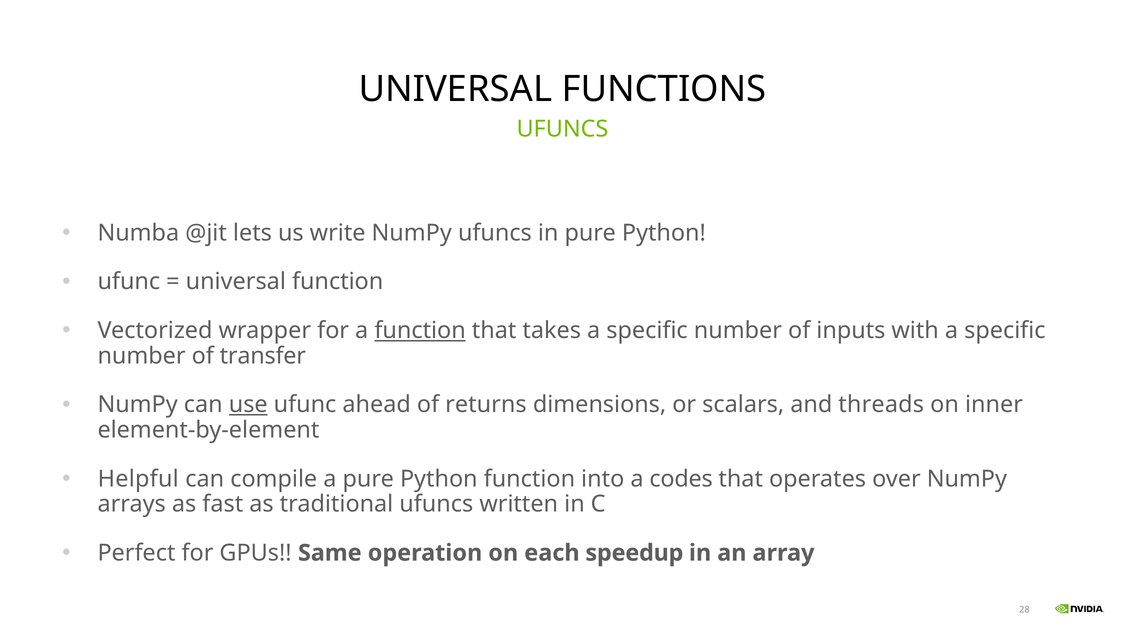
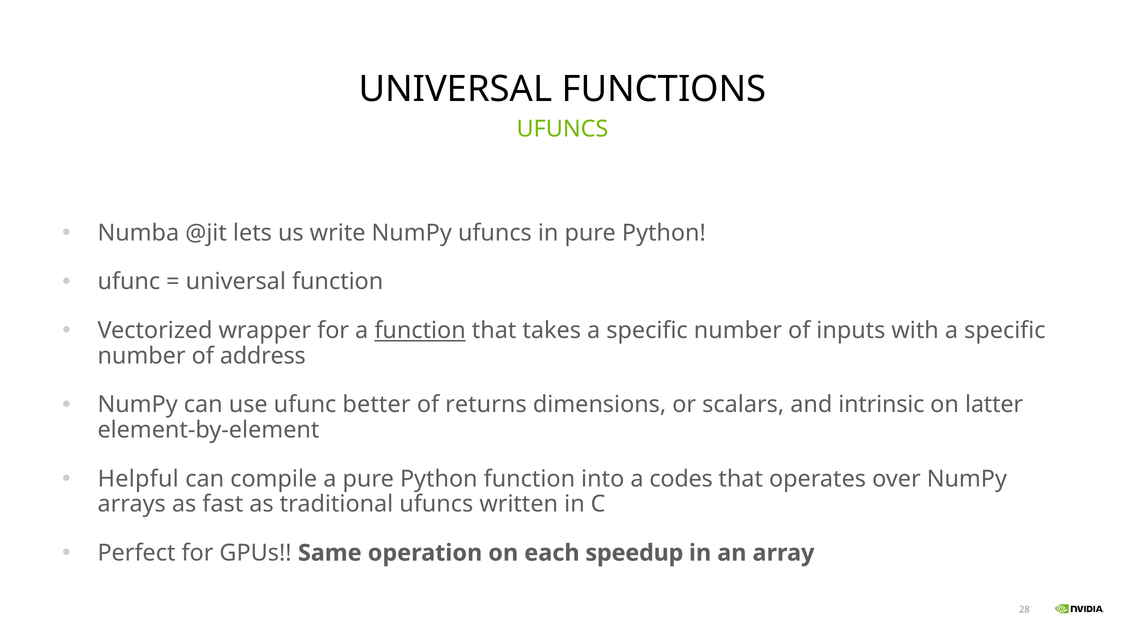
transfer: transfer -> address
use underline: present -> none
ahead: ahead -> better
threads: threads -> intrinsic
inner: inner -> latter
